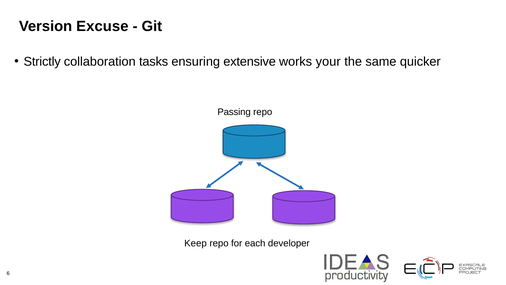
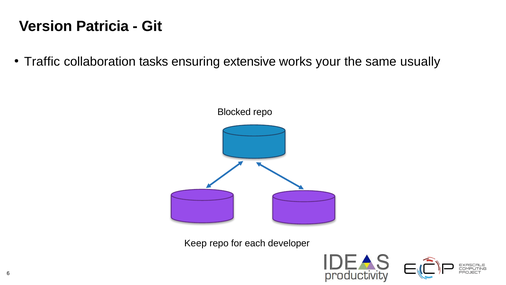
Excuse: Excuse -> Patricia
Strictly: Strictly -> Traffic
quicker: quicker -> usually
Passing: Passing -> Blocked
